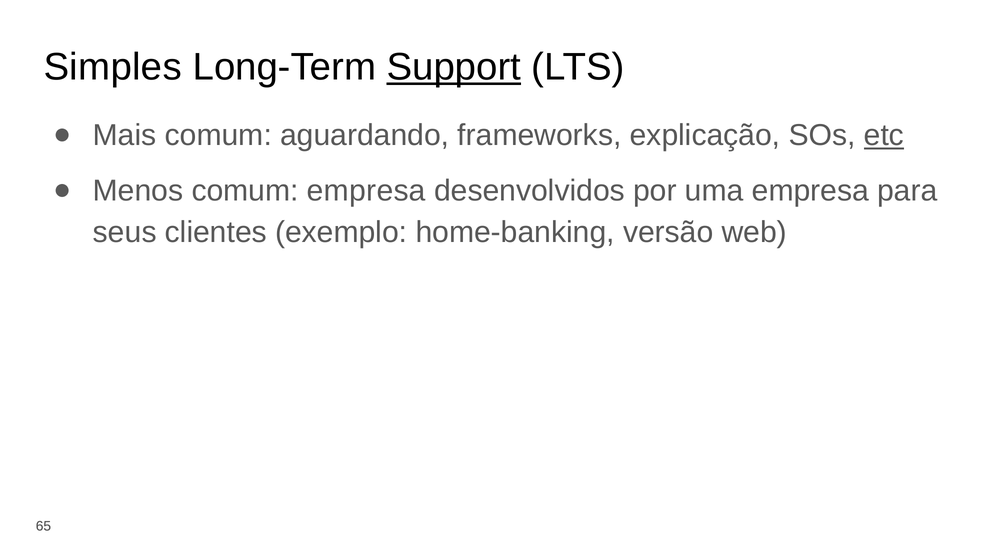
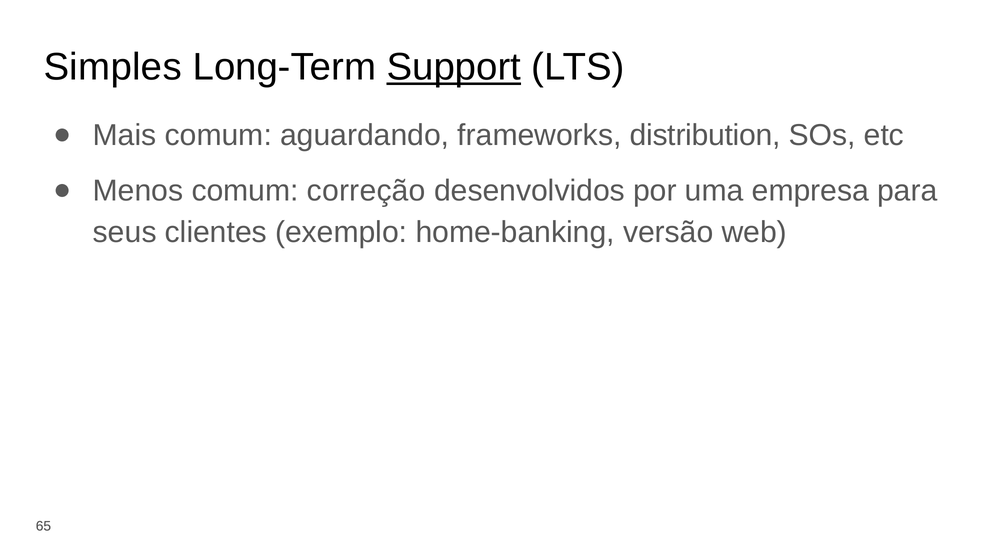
explicação: explicação -> distribution
etc underline: present -> none
comum empresa: empresa -> correção
